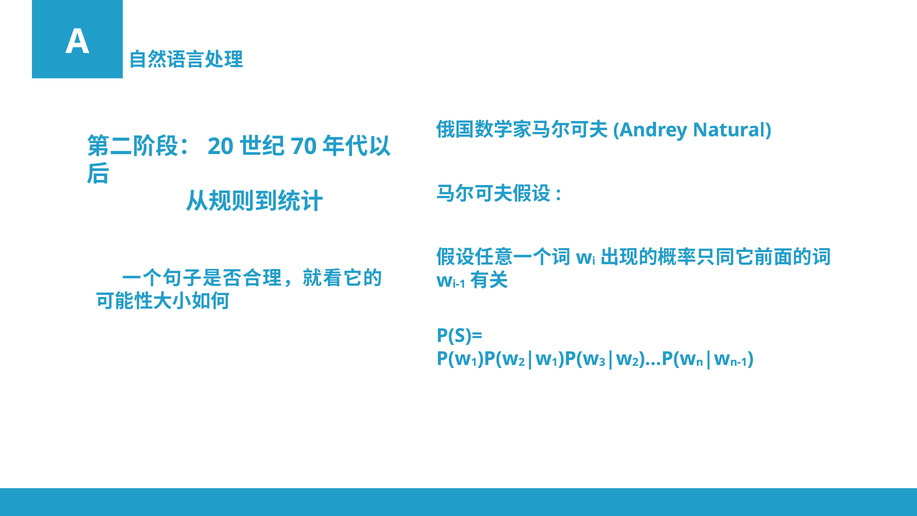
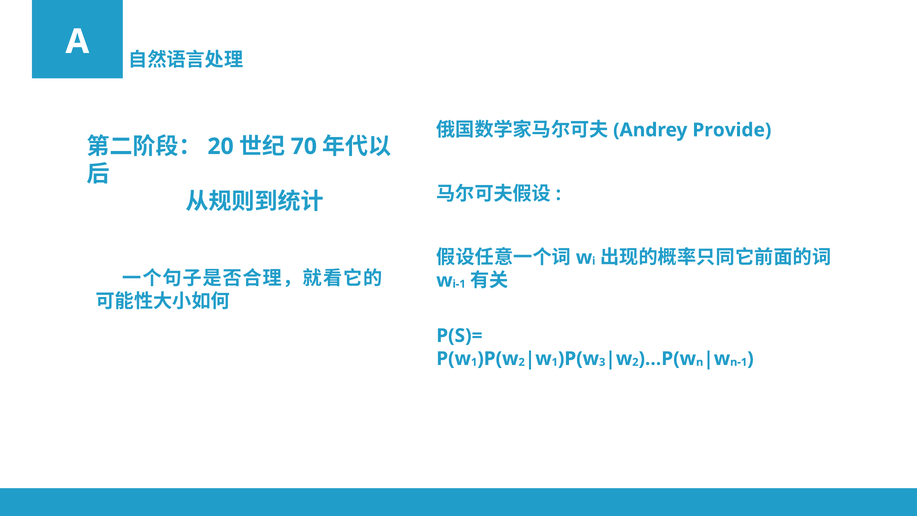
Natural: Natural -> Provide
